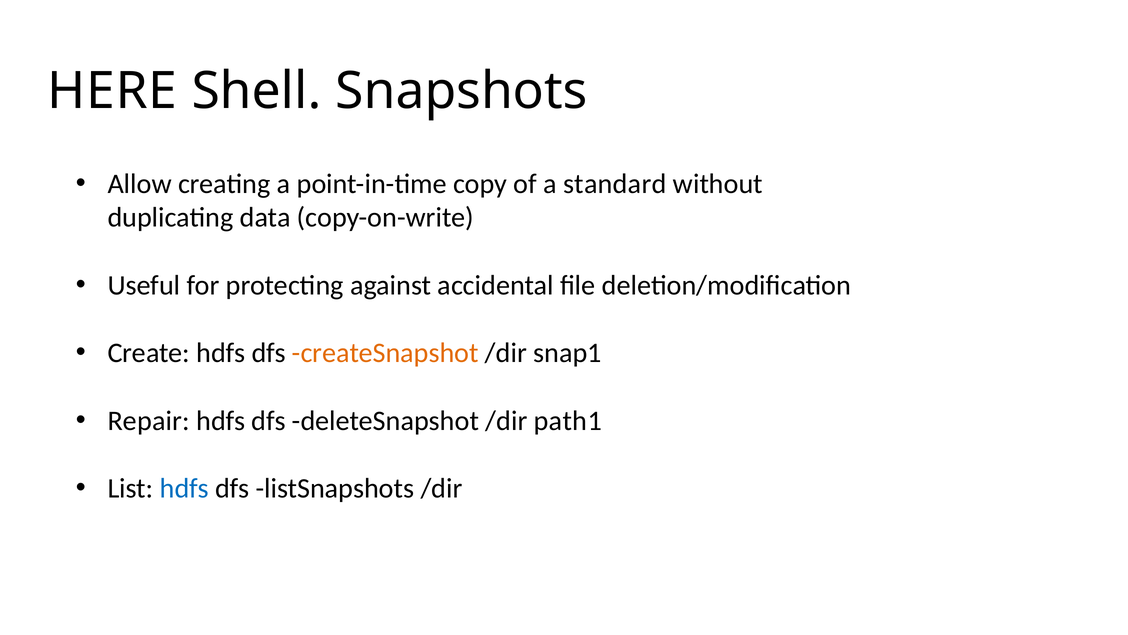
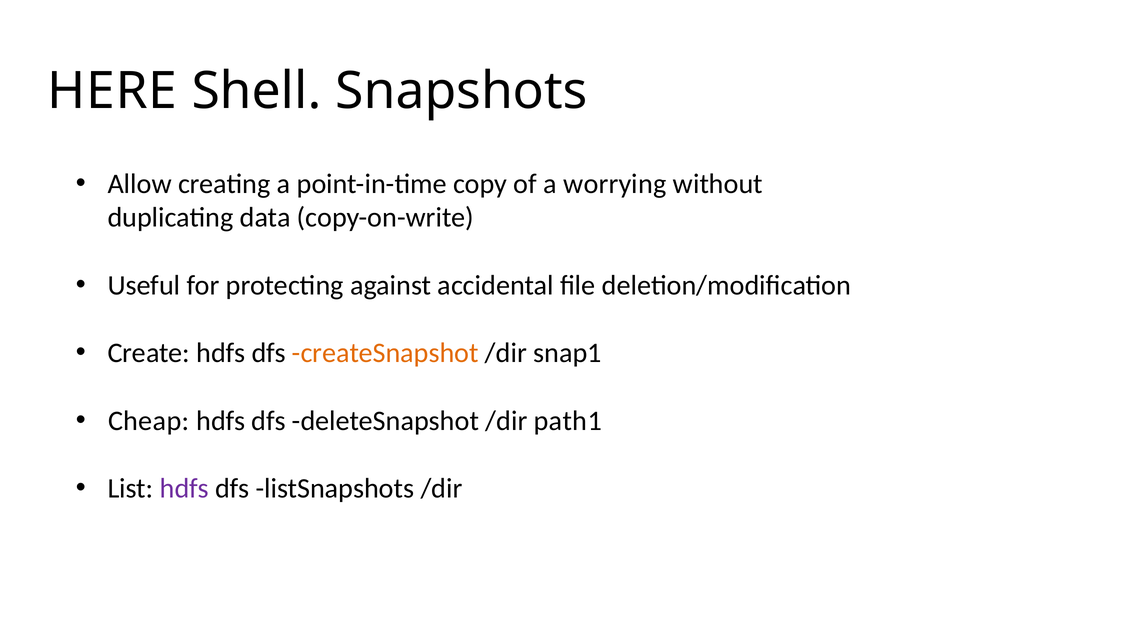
standard: standard -> worrying
Repair: Repair -> Cheap
hdfs at (184, 488) colour: blue -> purple
